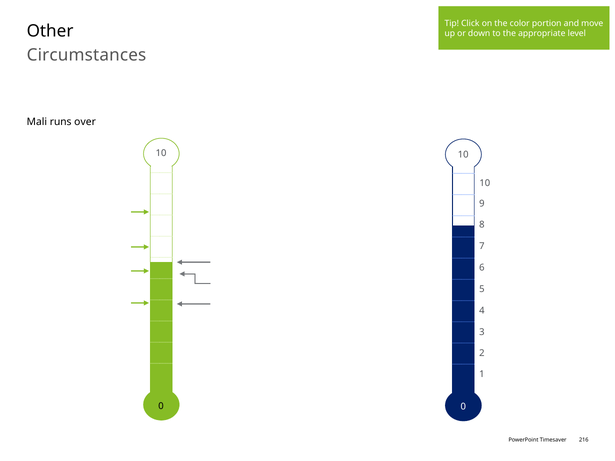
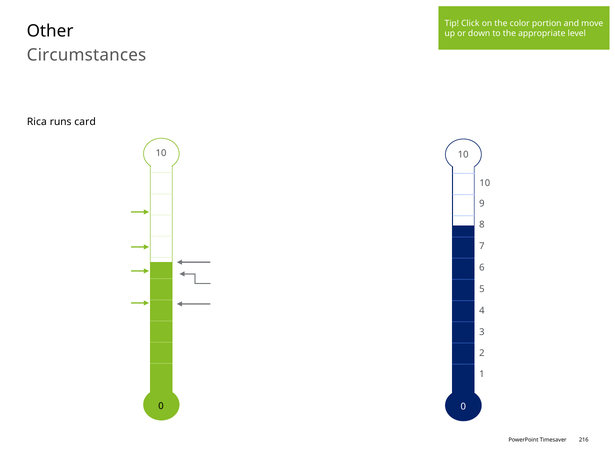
Mali: Mali -> Rica
over: over -> card
